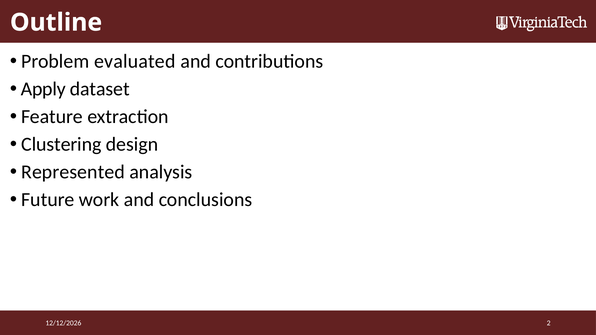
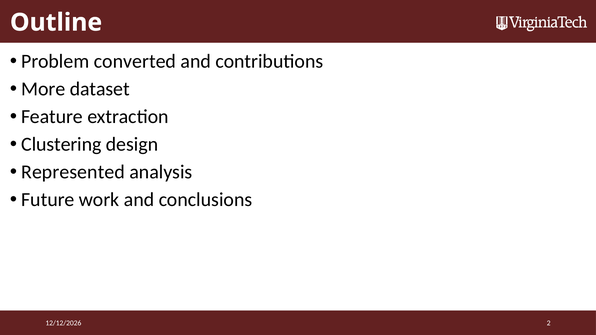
evaluated: evaluated -> converted
Apply: Apply -> More
